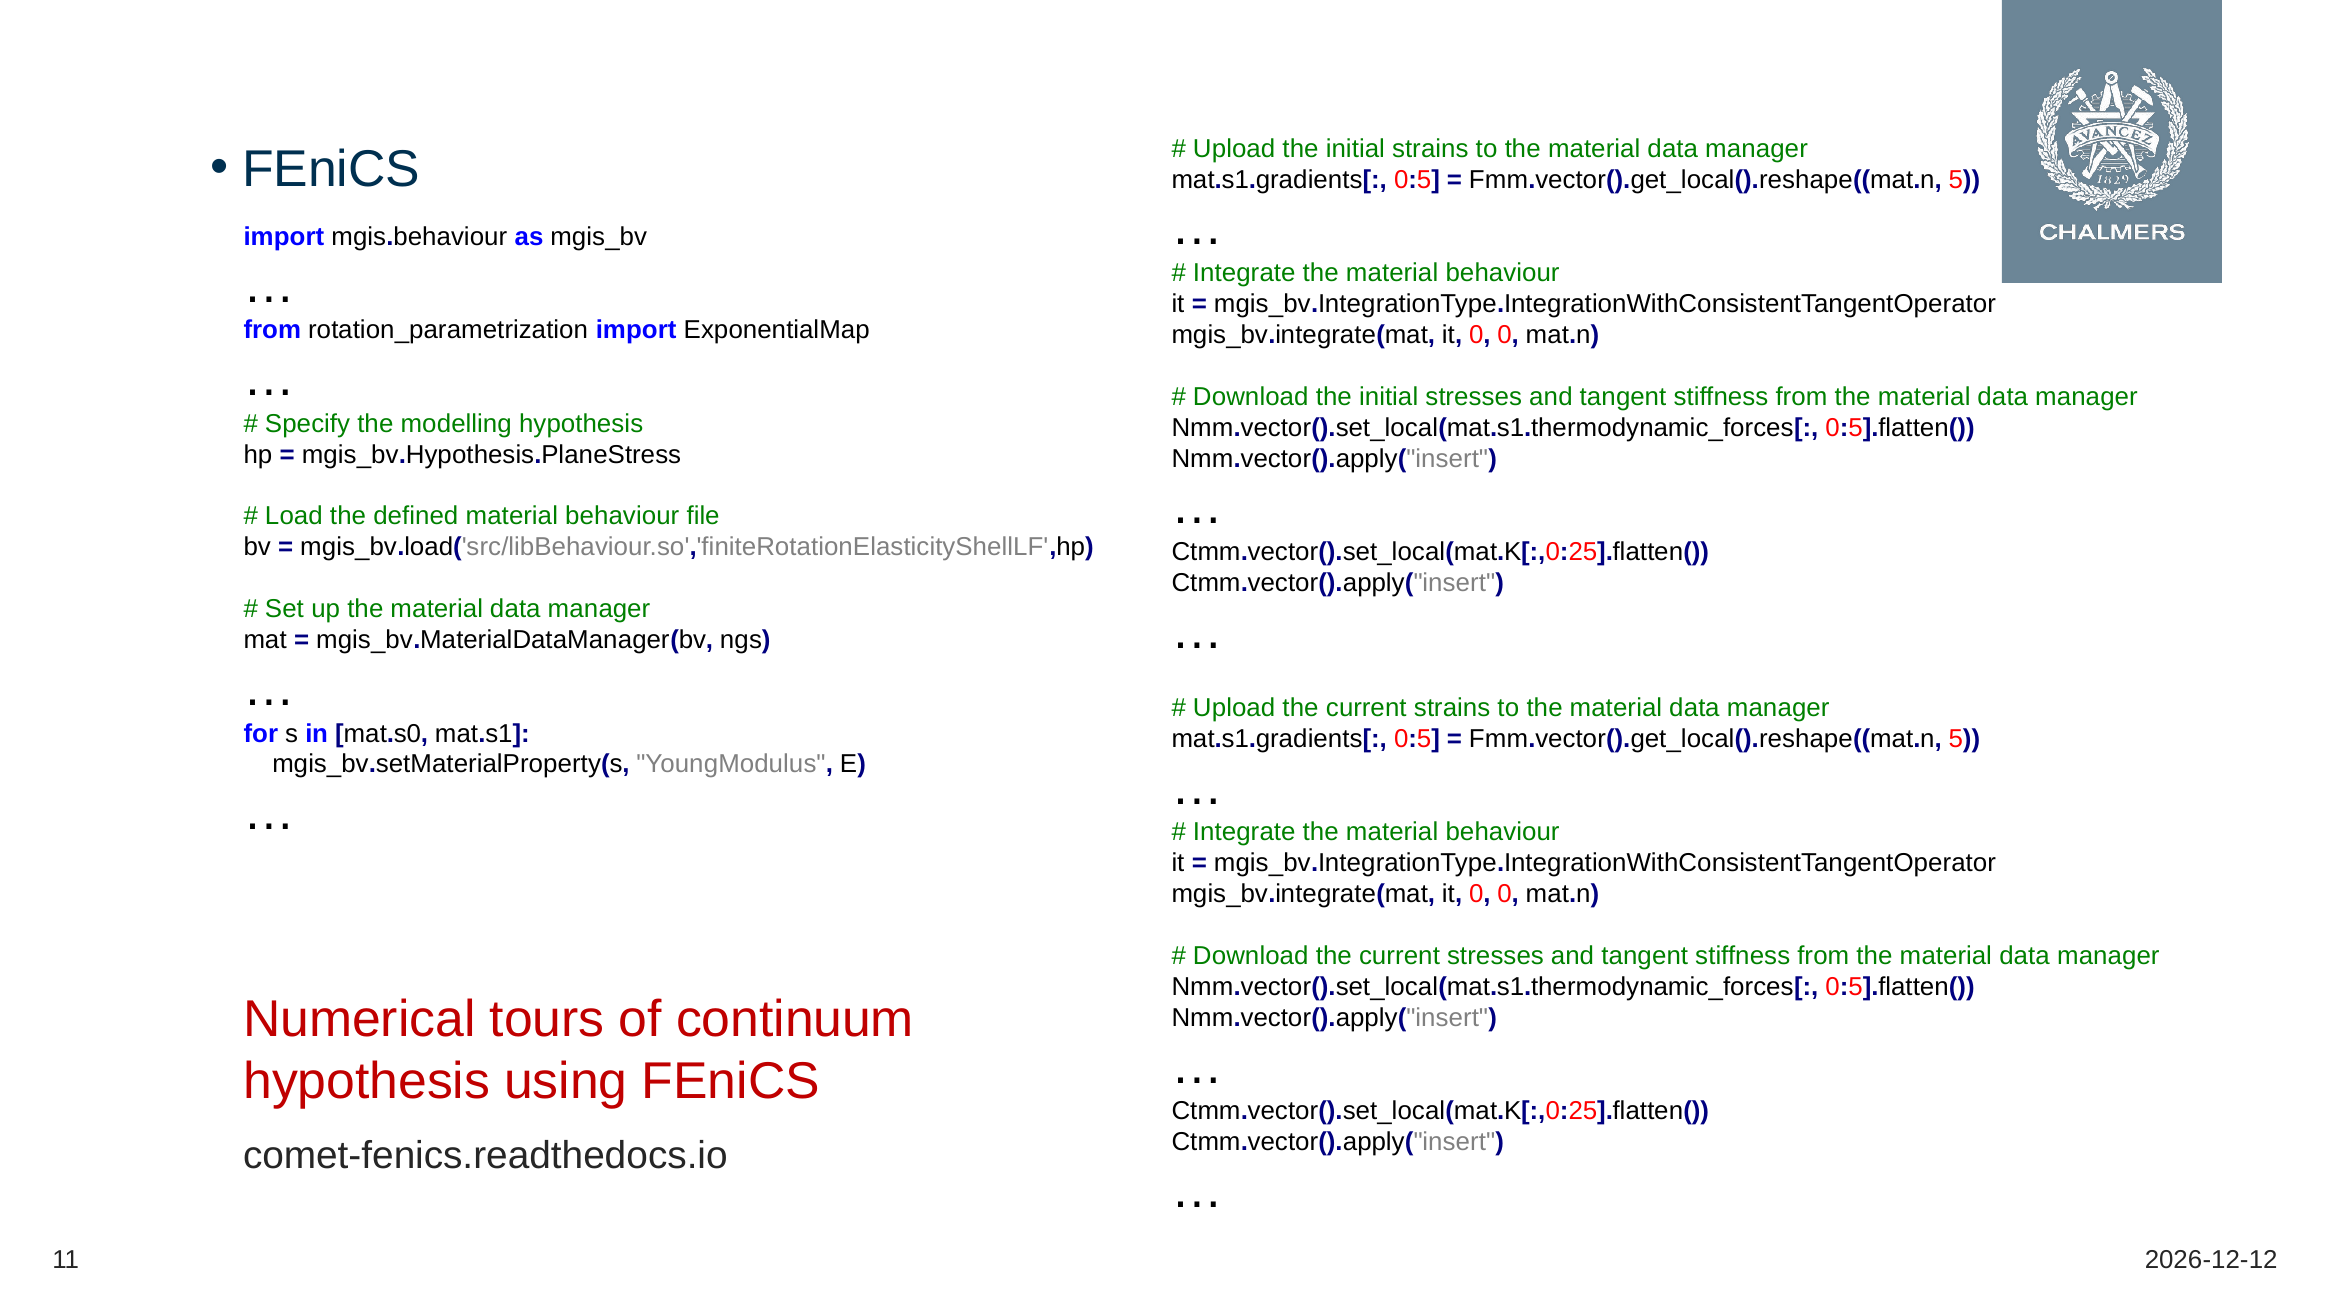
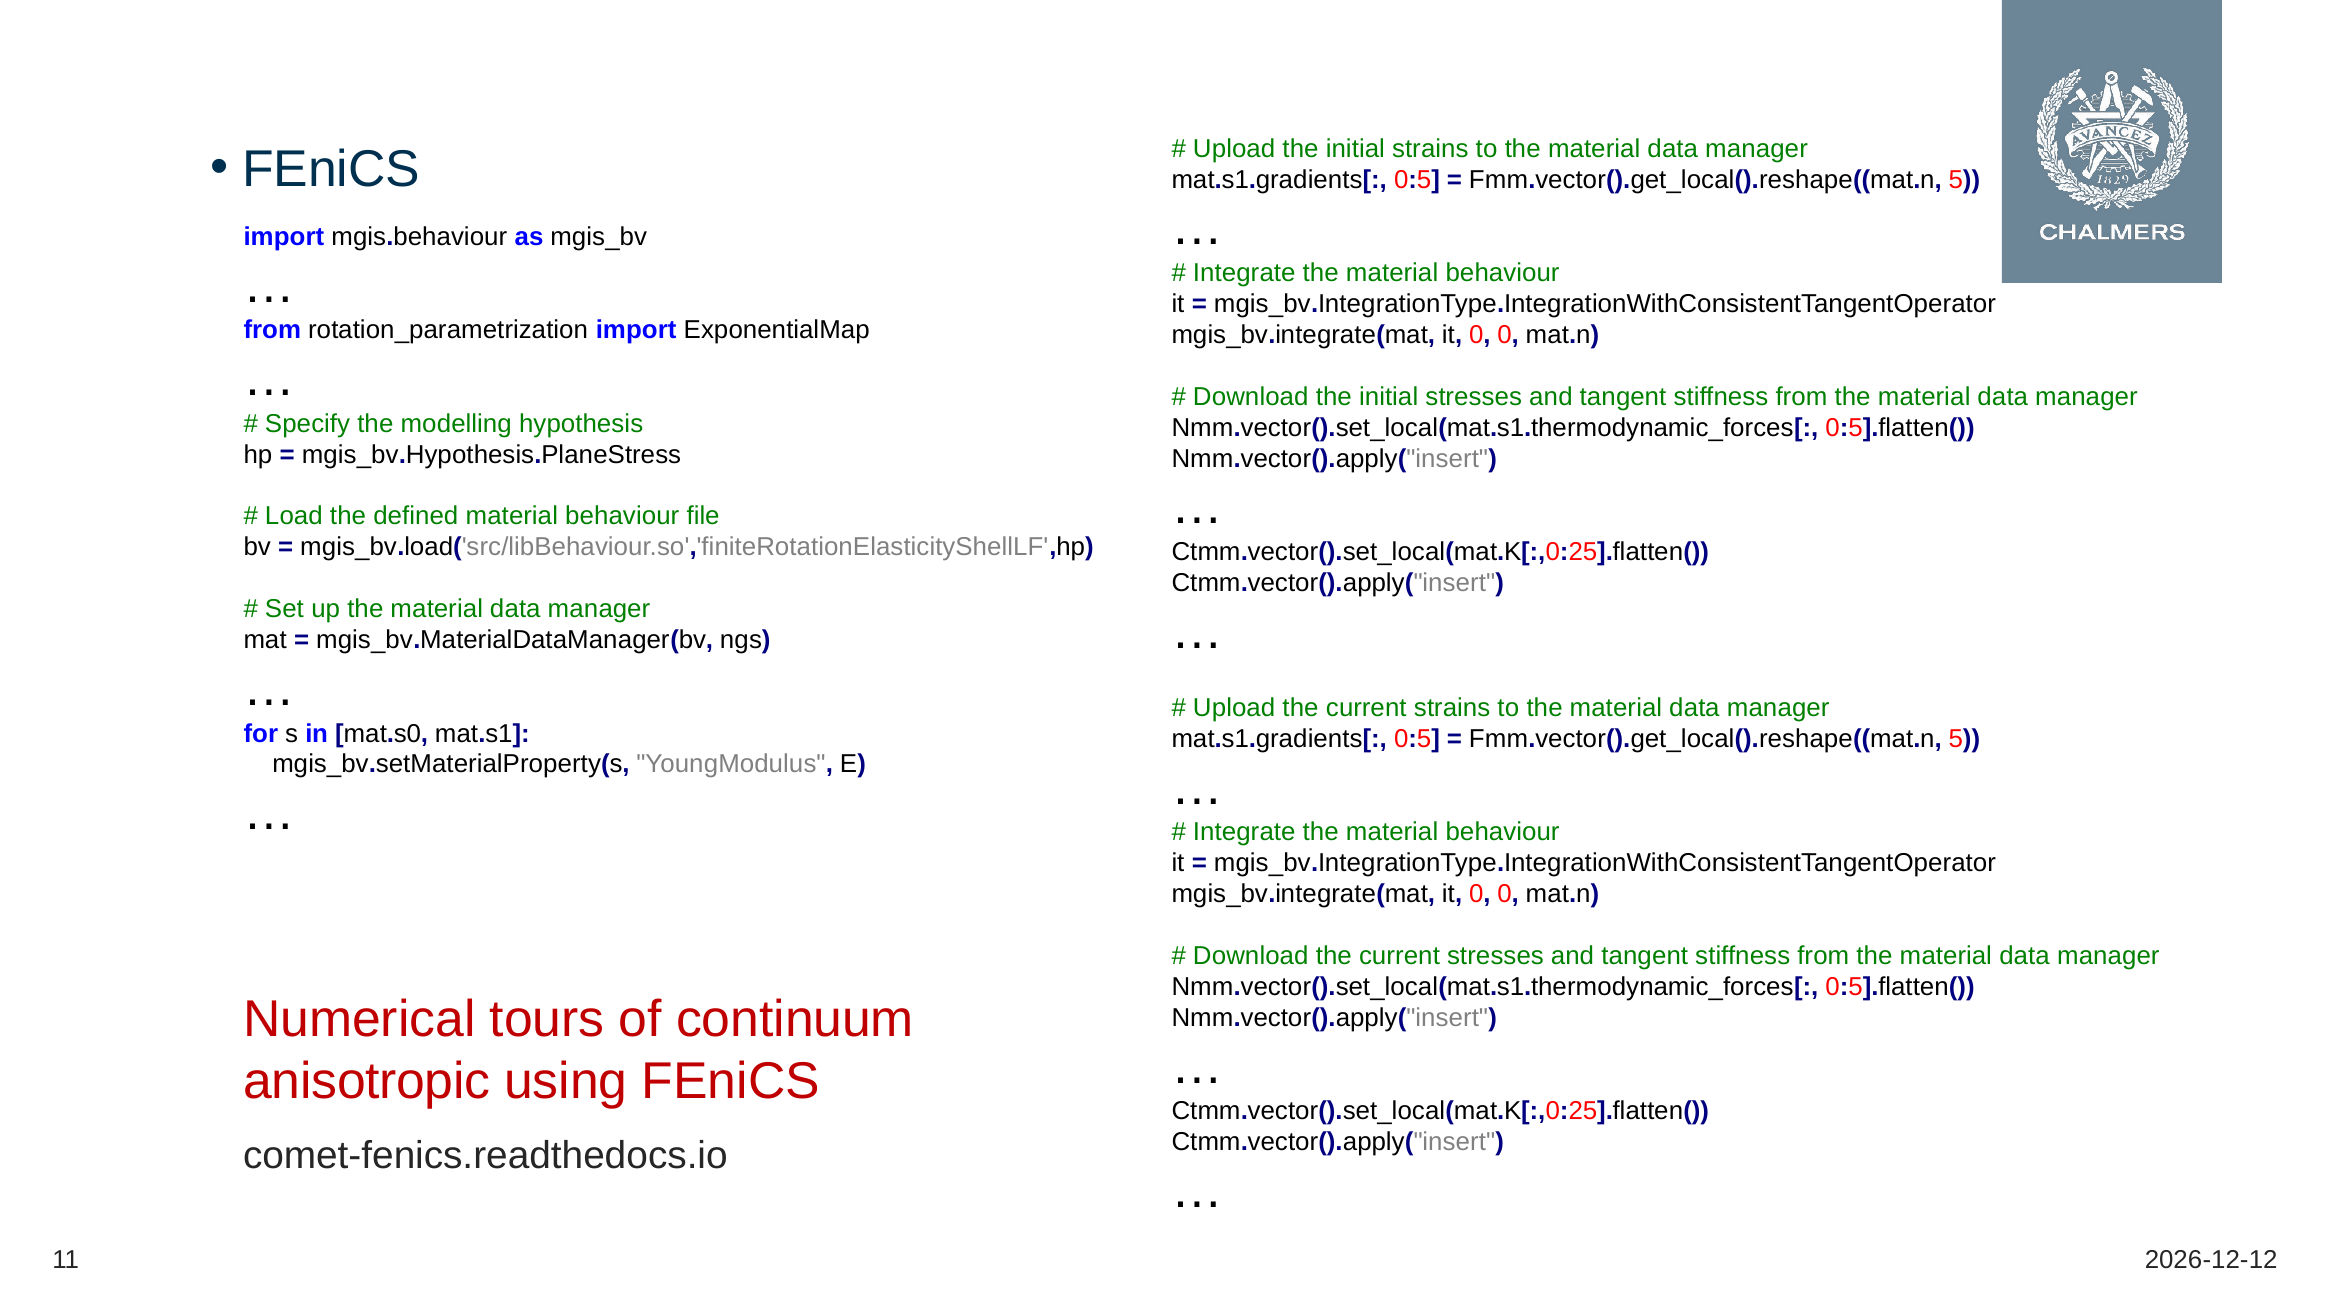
hypothesis at (367, 1082): hypothesis -> anisotropic
